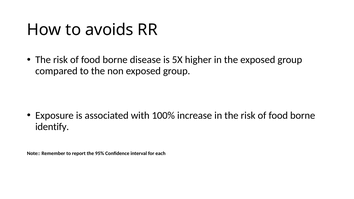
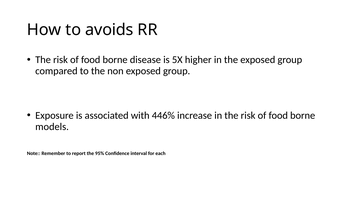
100%: 100% -> 446%
identify: identify -> models
